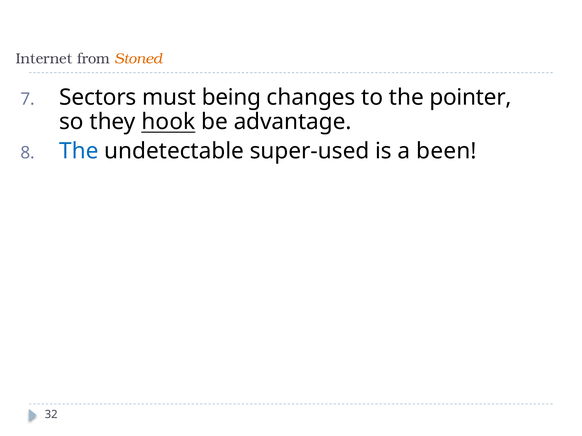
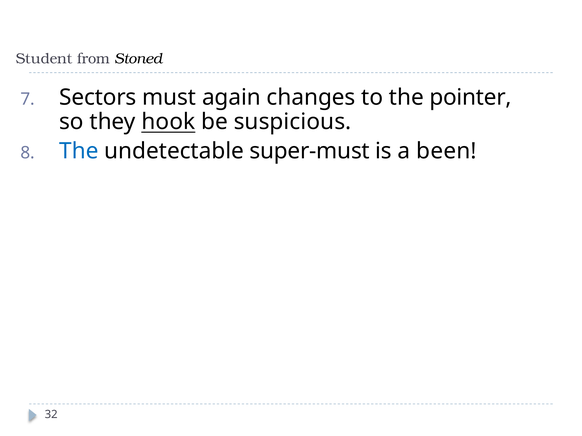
Internet: Internet -> Student
Stoned colour: orange -> black
being: being -> again
advantage: advantage -> suspicious
super-used: super-used -> super-must
